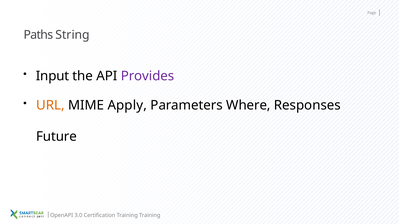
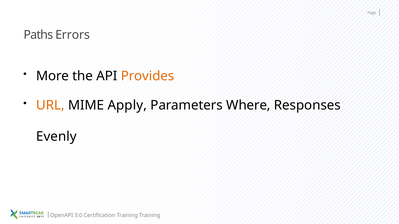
String: String -> Errors
Input: Input -> More
Provides colour: purple -> orange
Future: Future -> Evenly
